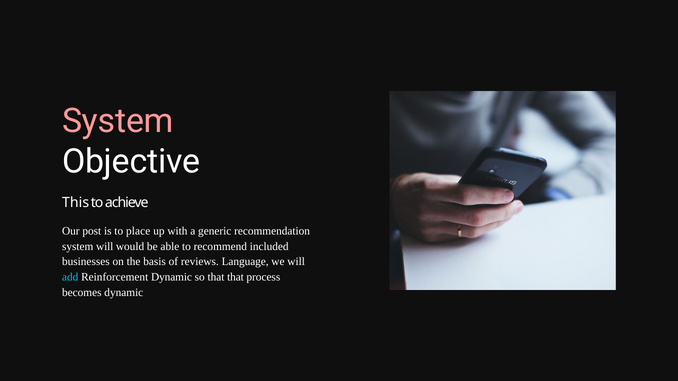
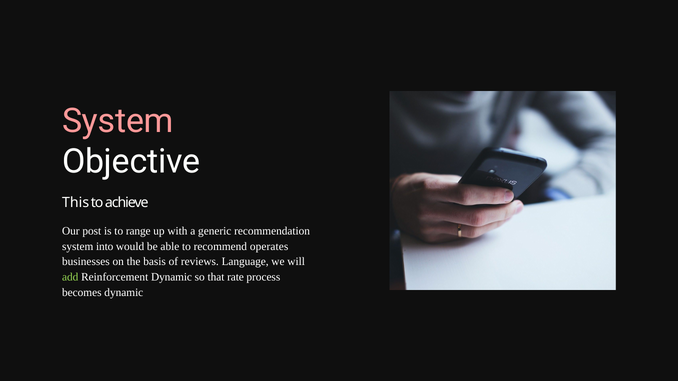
place: place -> range
system will: will -> into
included: included -> operates
add colour: light blue -> light green
that that: that -> rate
